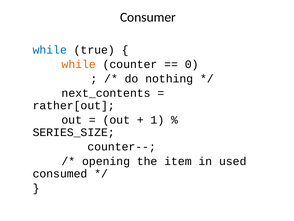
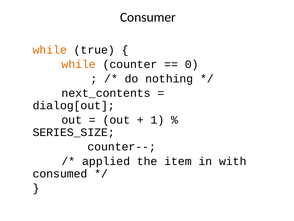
while at (50, 50) colour: blue -> orange
rather[out: rather[out -> dialog[out
opening: opening -> applied
used: used -> with
